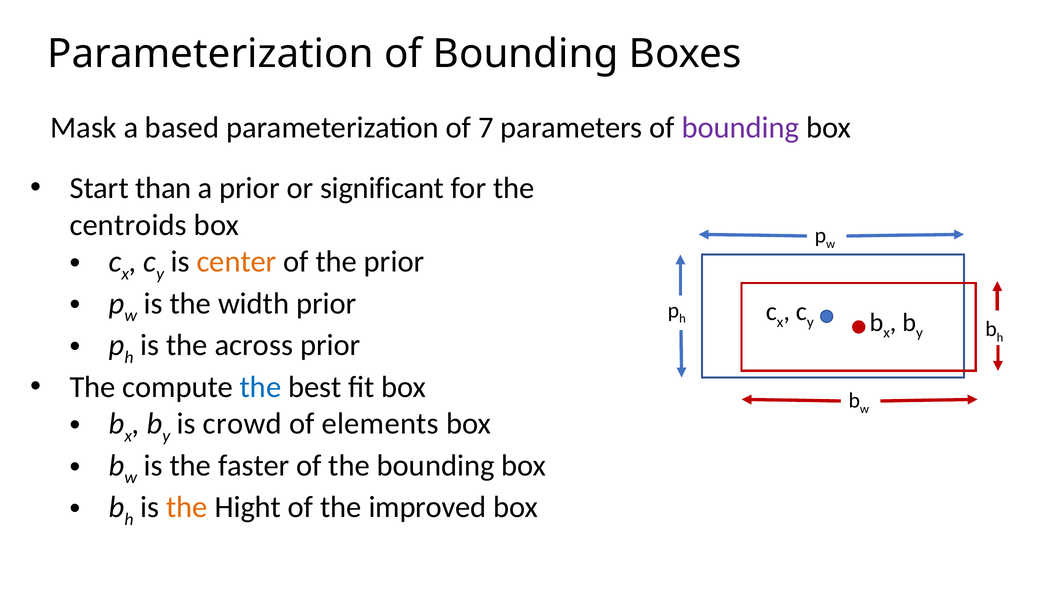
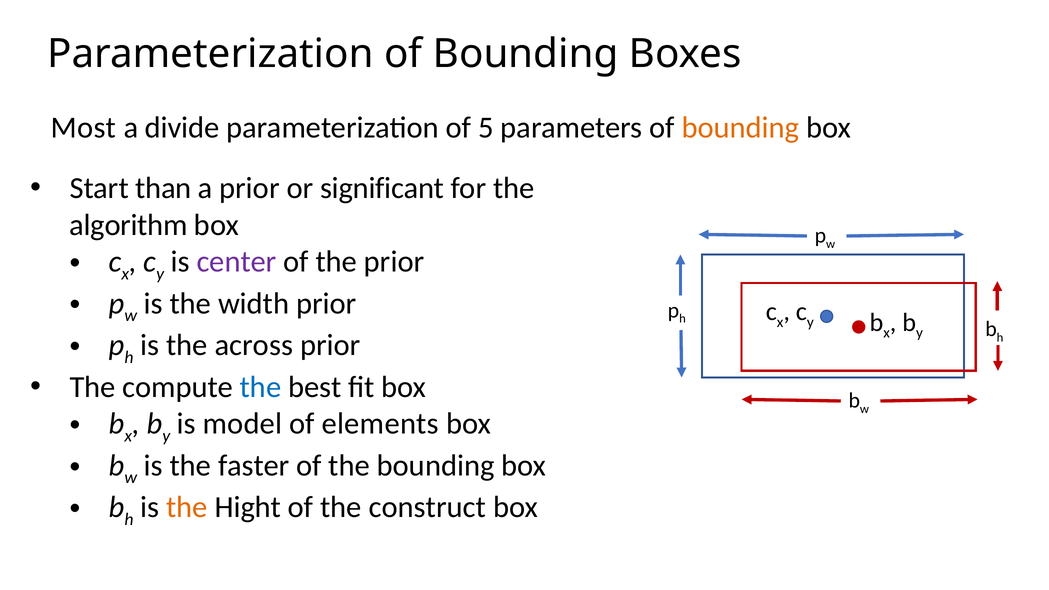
Mask: Mask -> Most
based: based -> divide
7: 7 -> 5
bounding at (740, 128) colour: purple -> orange
centroids: centroids -> algorithm
center colour: orange -> purple
crowd: crowd -> model
improved: improved -> construct
